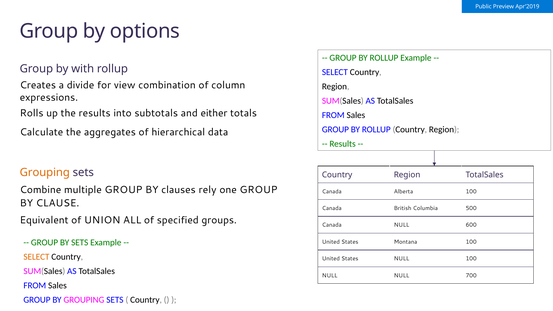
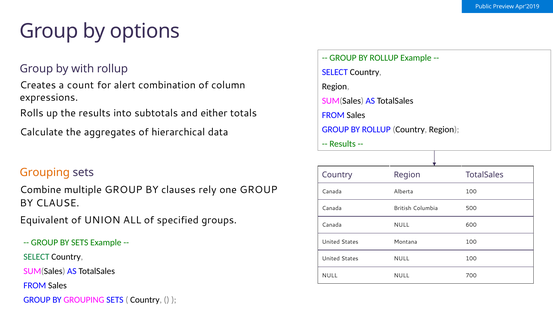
divide: divide -> count
view: view -> alert
SELECT at (36, 257) colour: orange -> green
